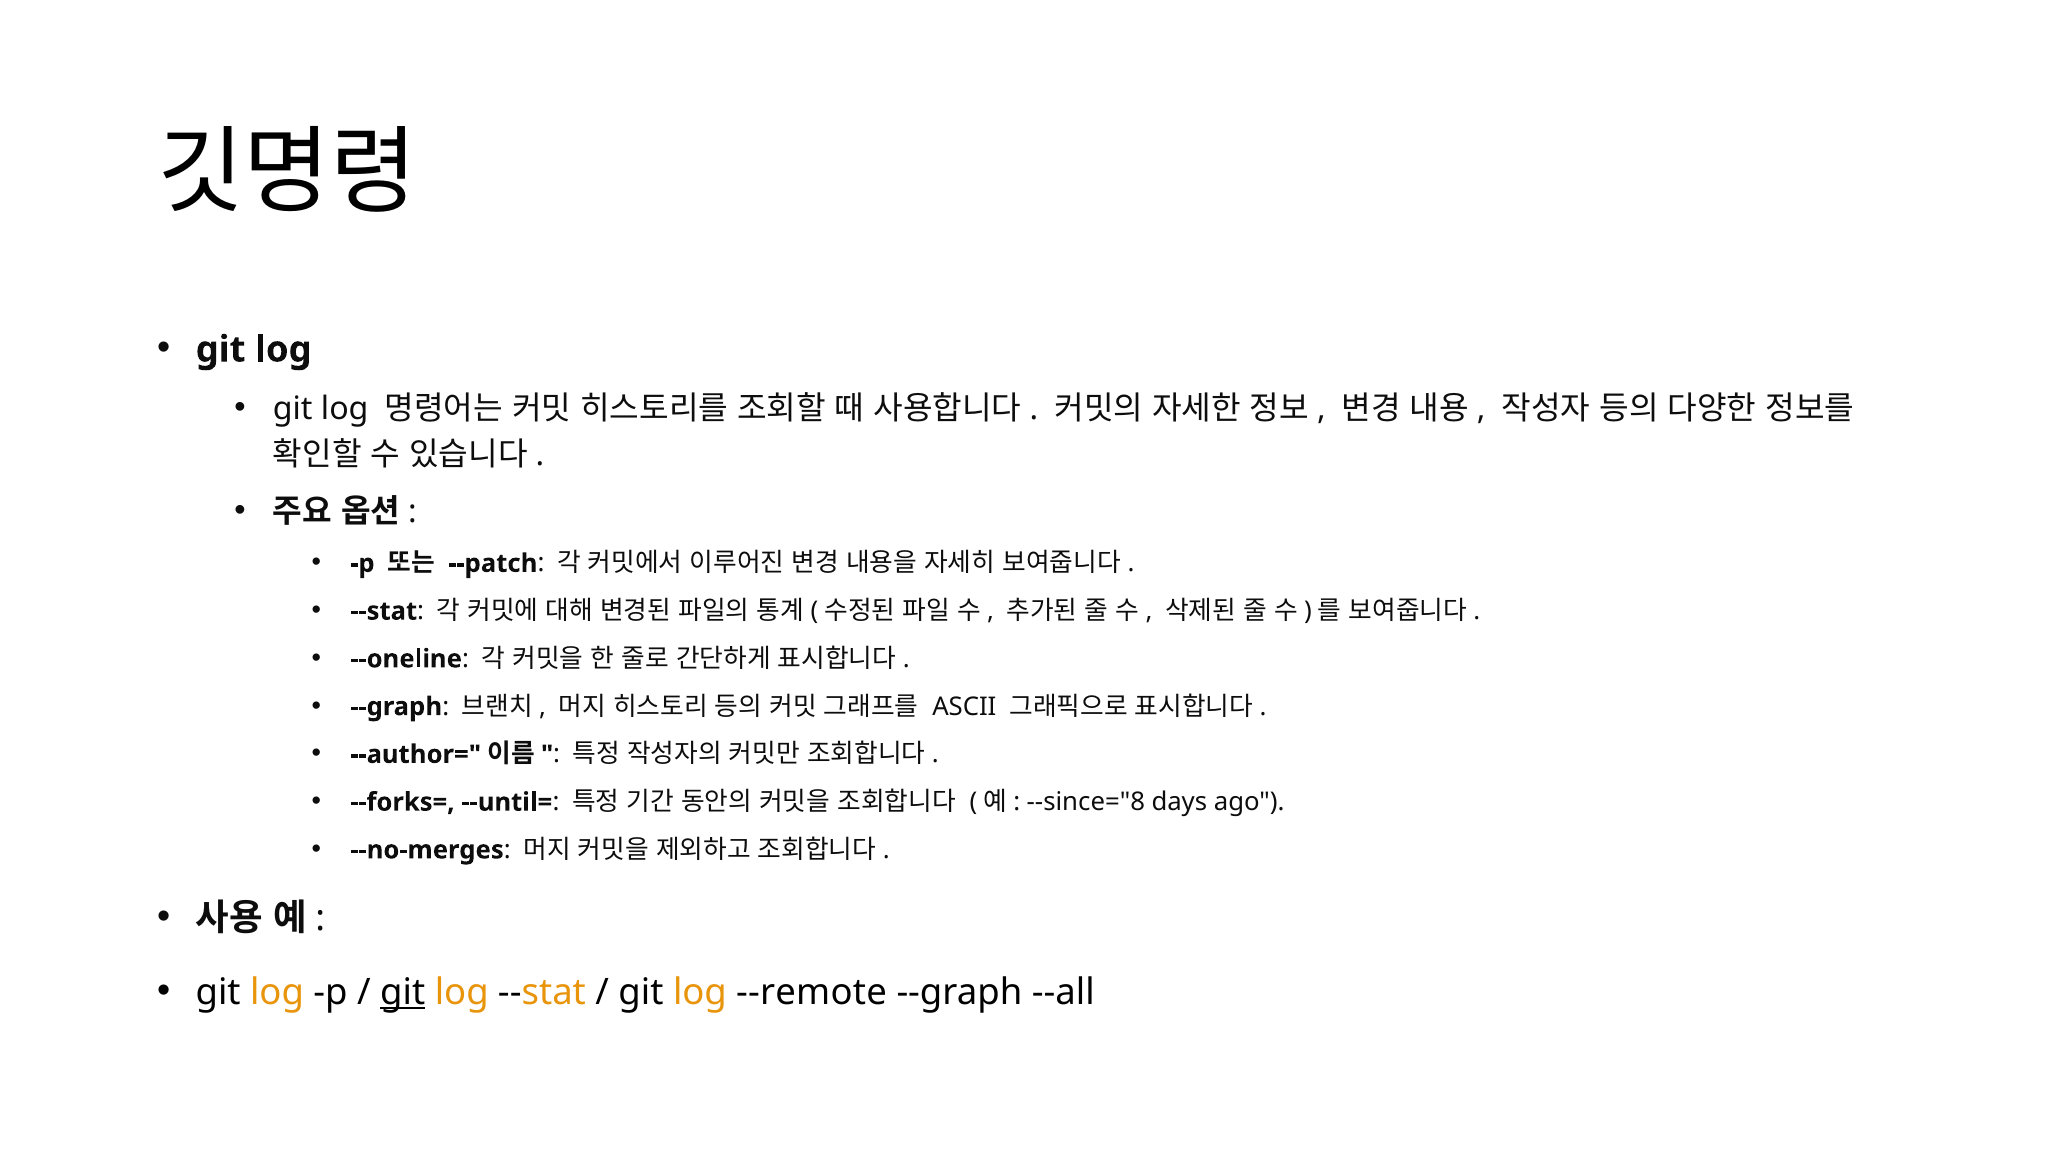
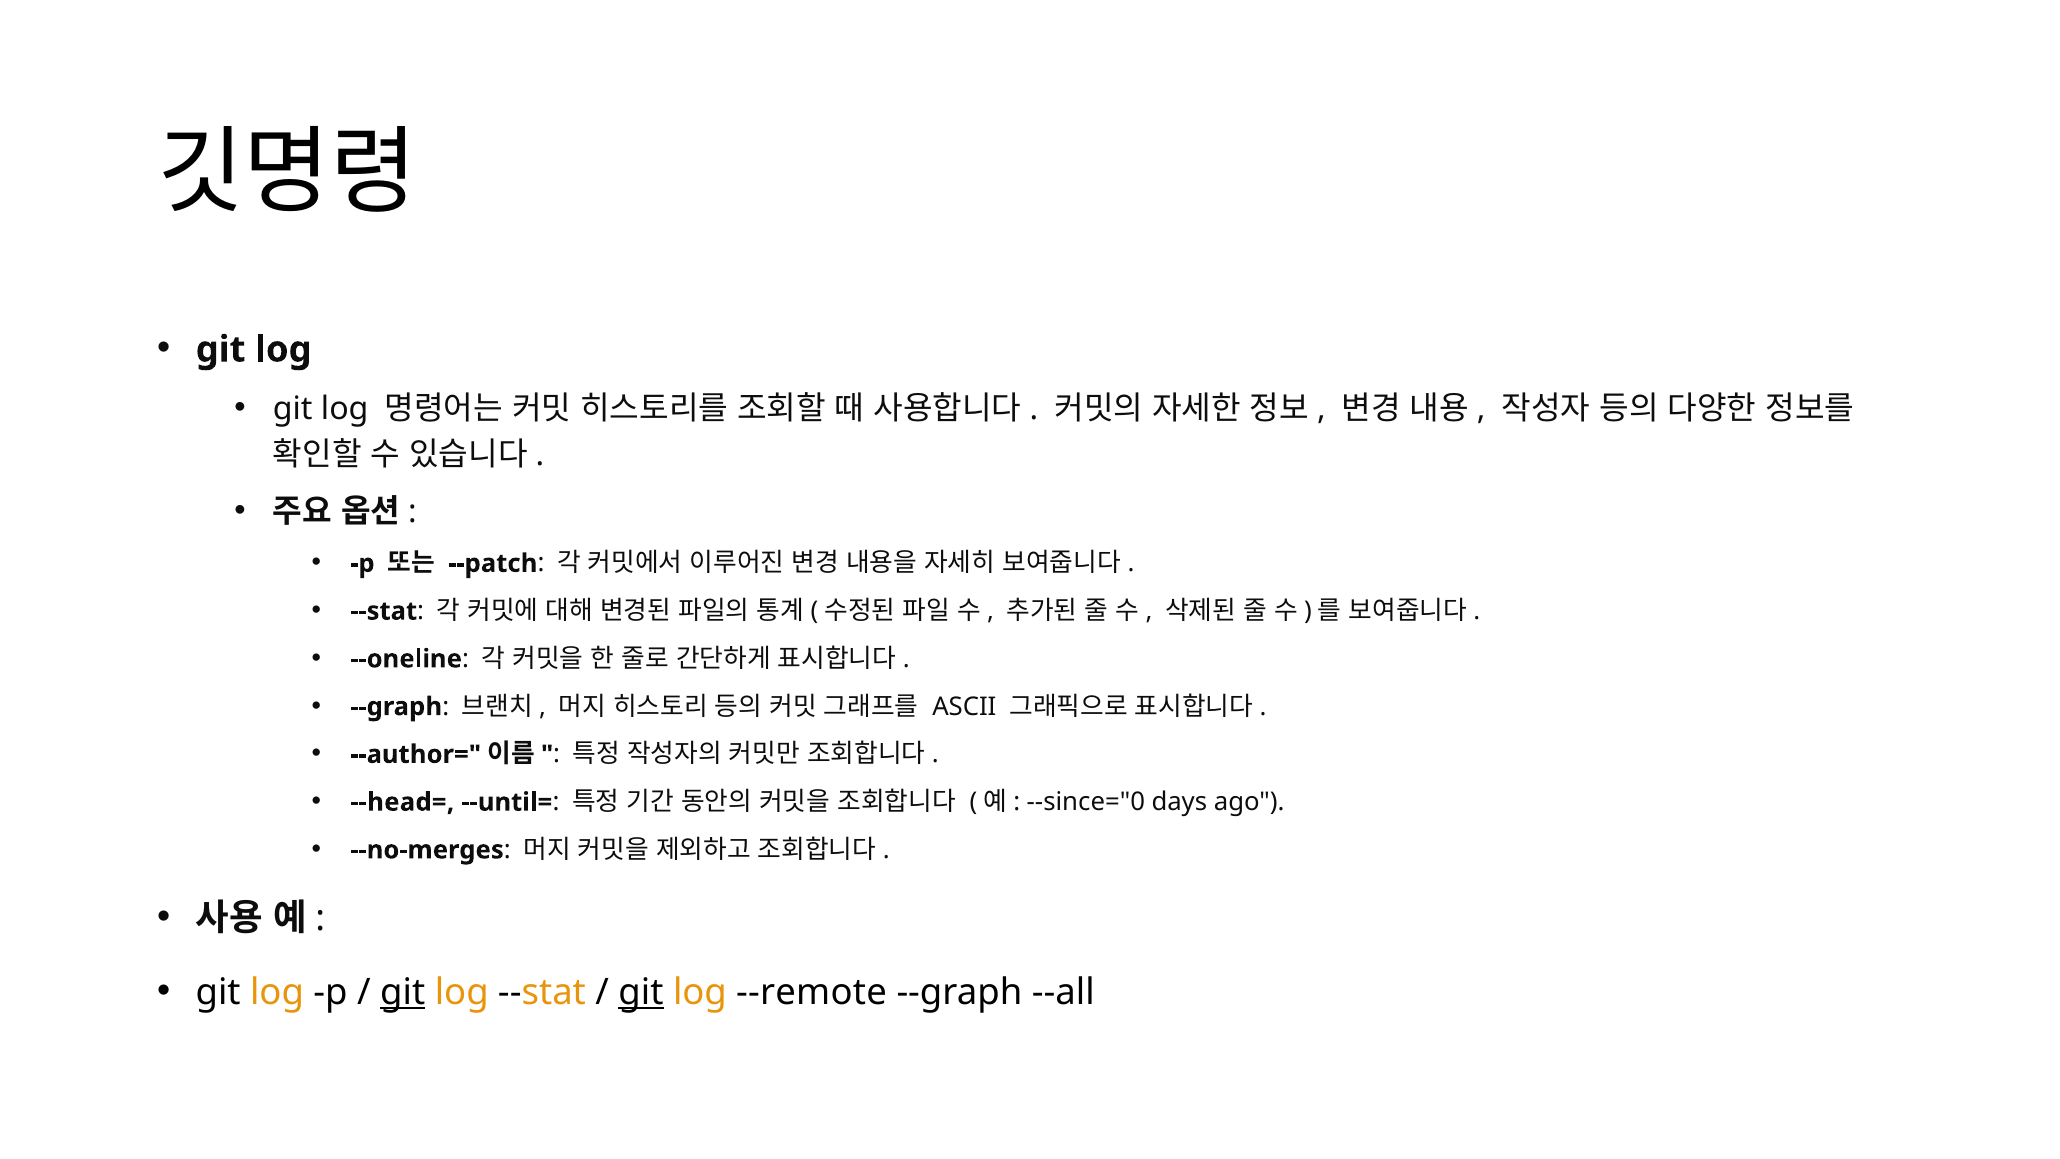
--forks=: --forks= -> --head=
--since="8: --since="8 -> --since="0
git at (641, 992) underline: none -> present
